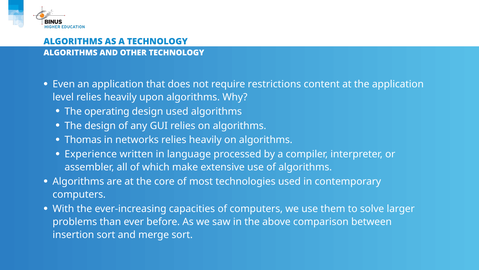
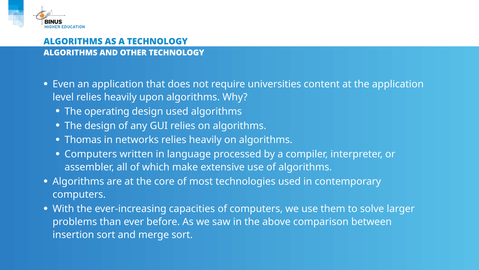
restrictions: restrictions -> universities
Experience at (91, 154): Experience -> Computers
